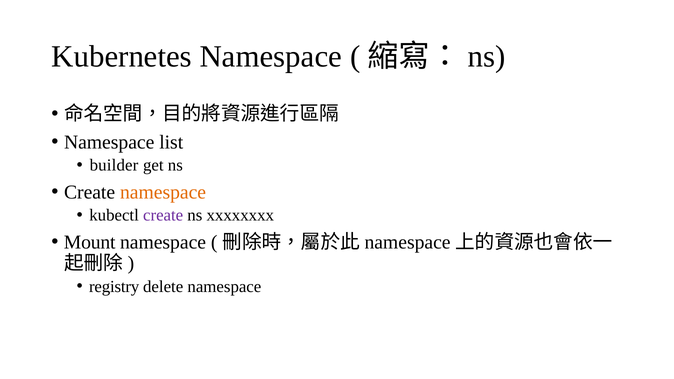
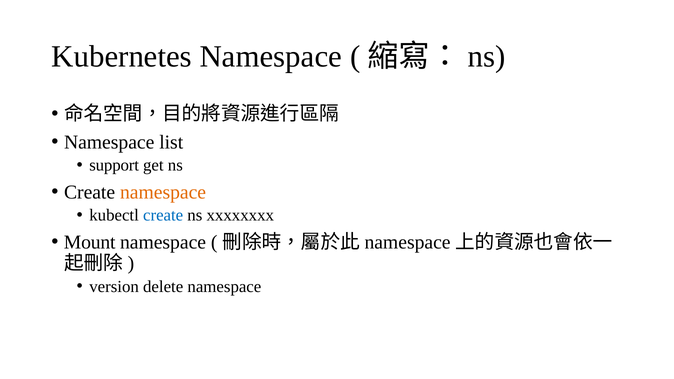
builder: builder -> support
create at (163, 215) colour: purple -> blue
registry: registry -> version
